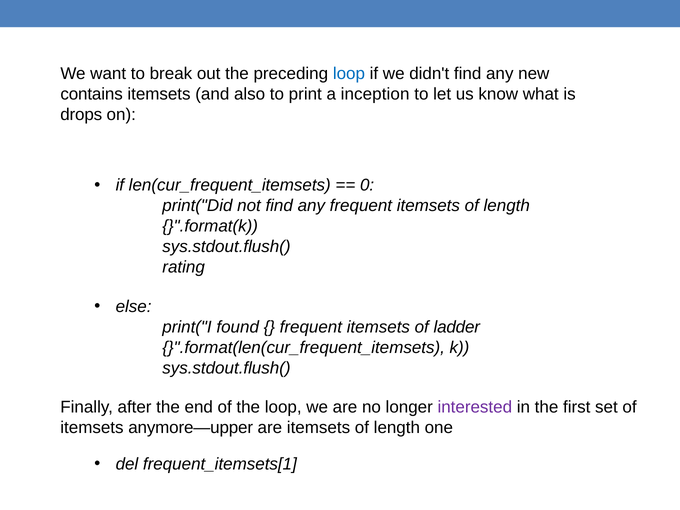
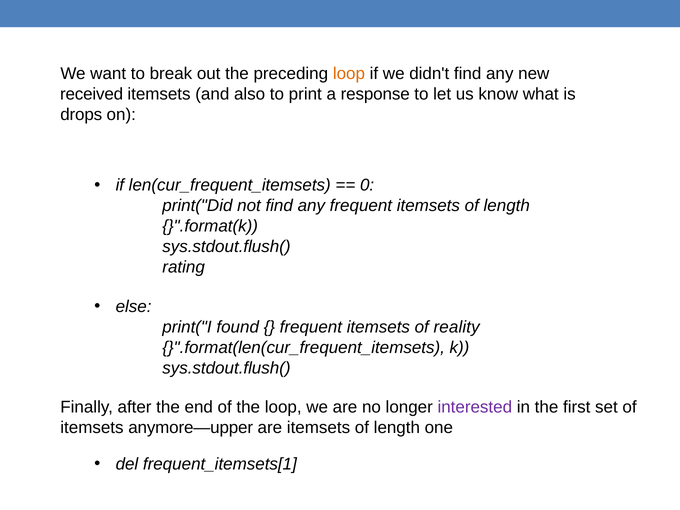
loop at (349, 74) colour: blue -> orange
contains: contains -> received
inception: inception -> response
ladder: ladder -> reality
